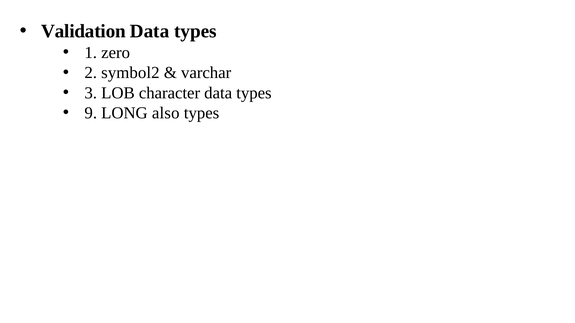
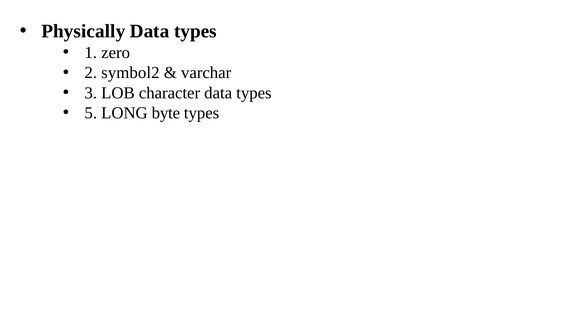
Validation: Validation -> Physically
9: 9 -> 5
also: also -> byte
